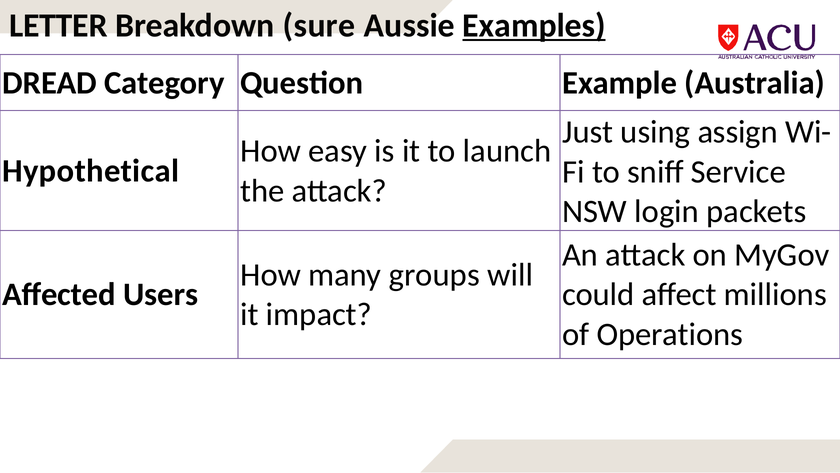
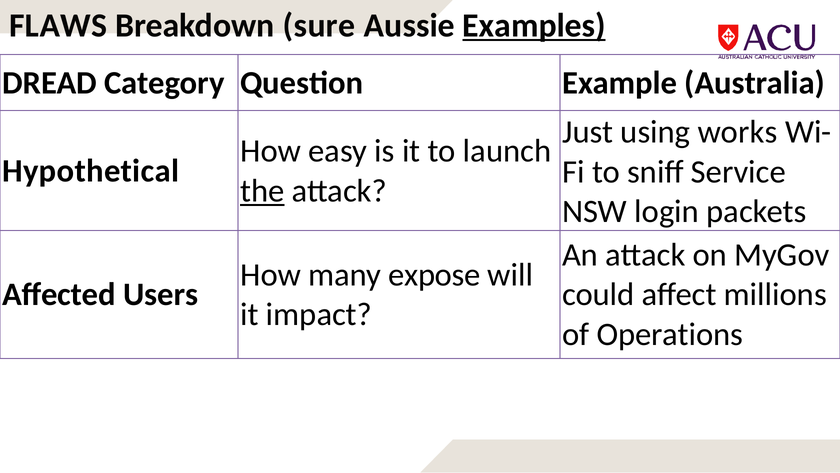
LETTER: LETTER -> FLAWS
assign: assign -> works
the underline: none -> present
groups: groups -> expose
